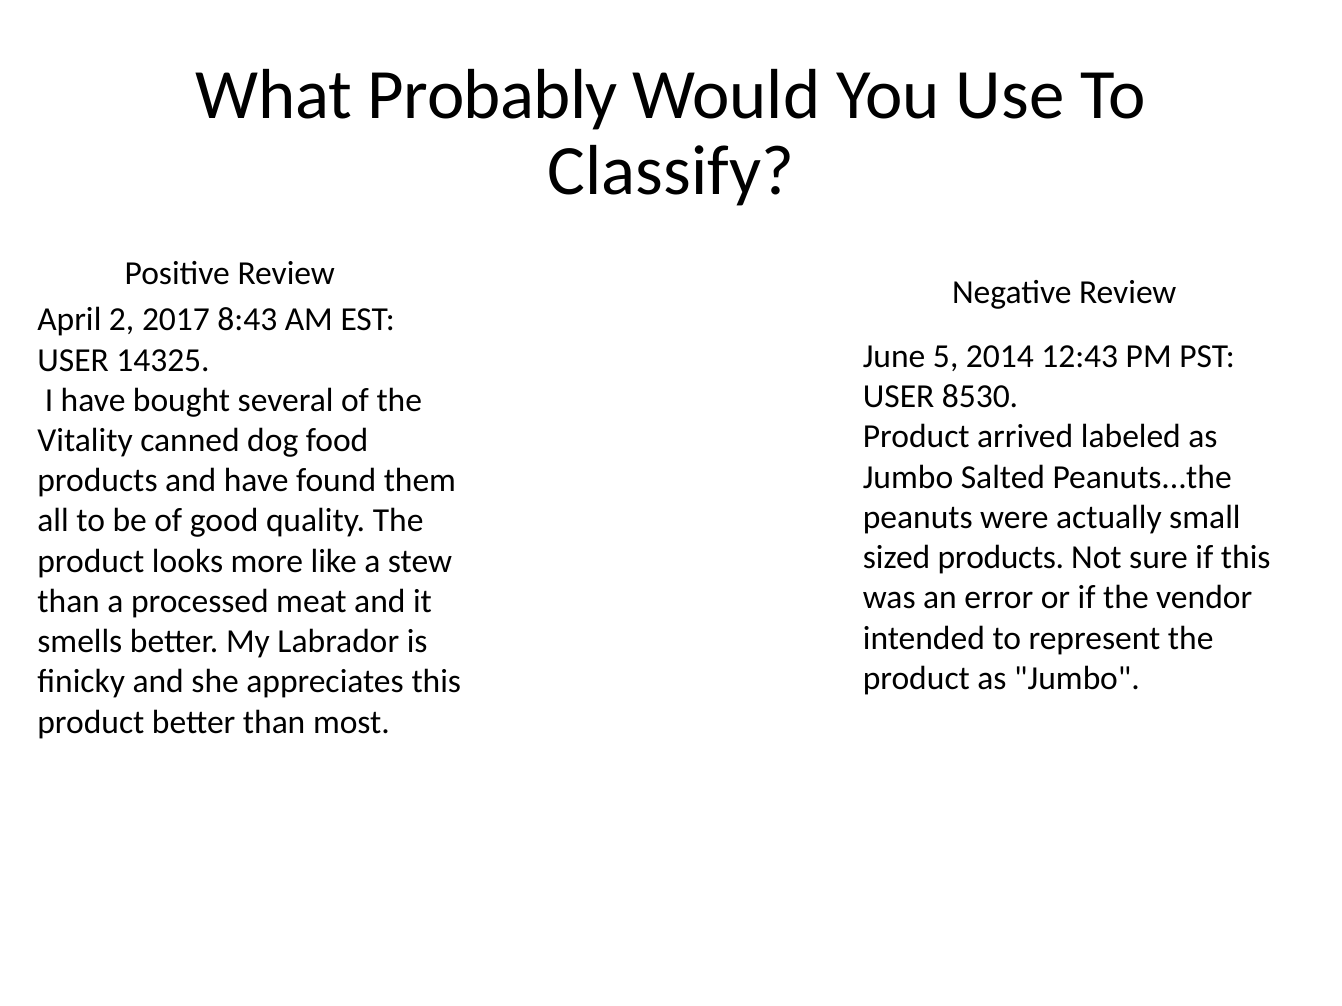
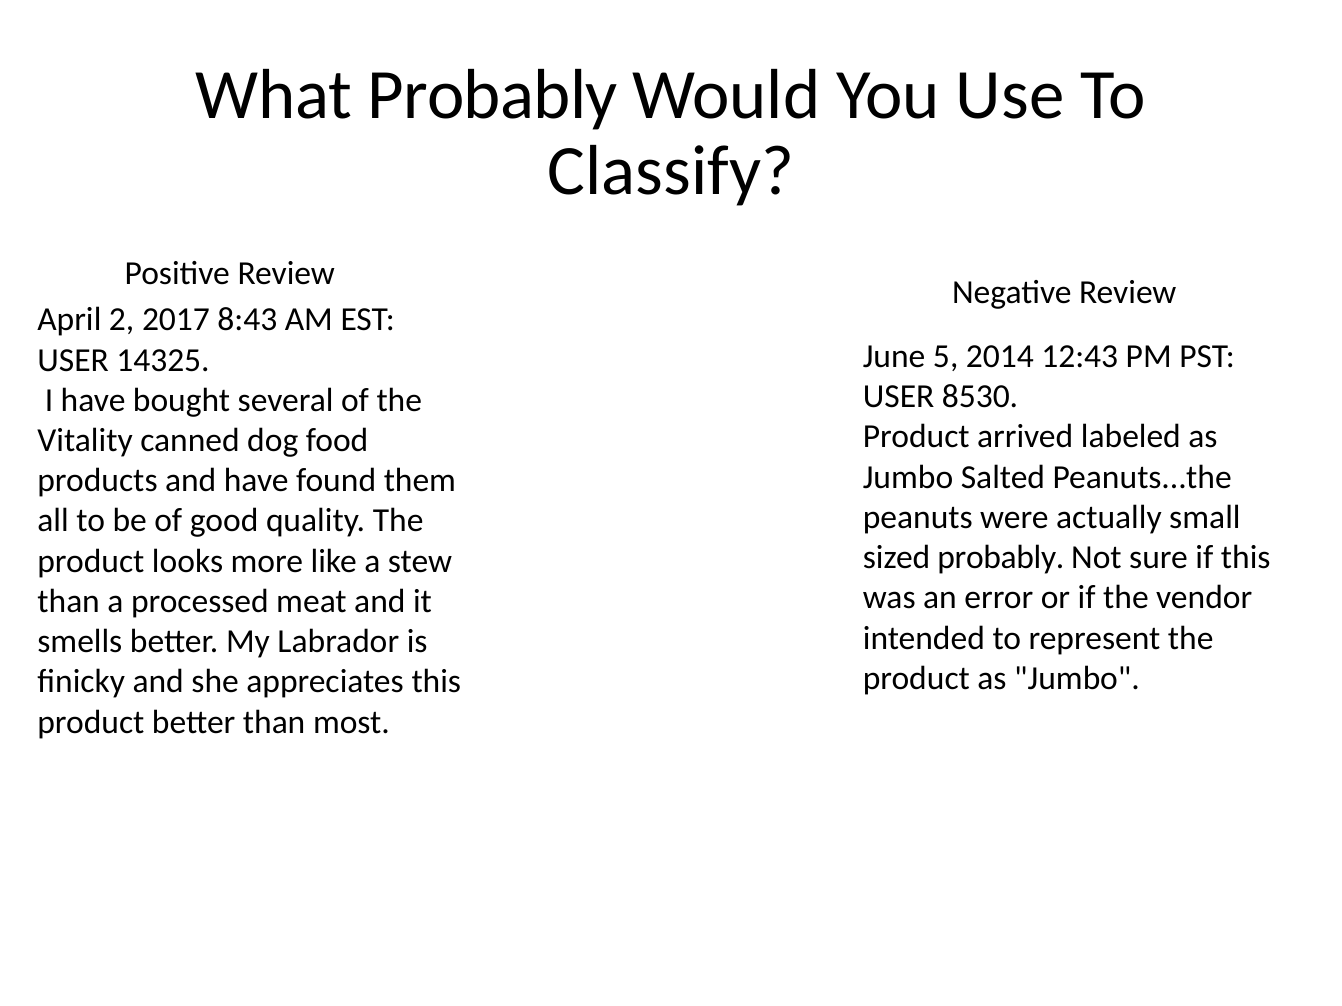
sized products: products -> probably
